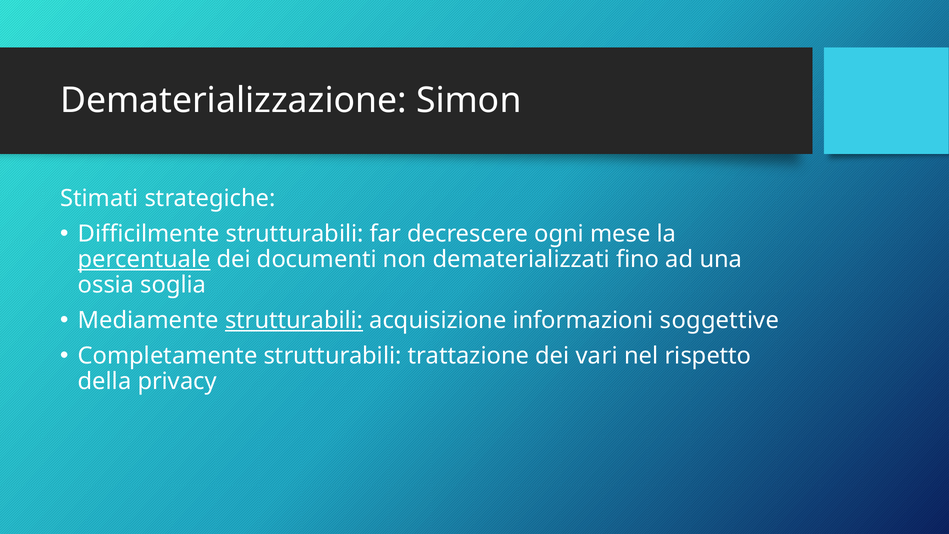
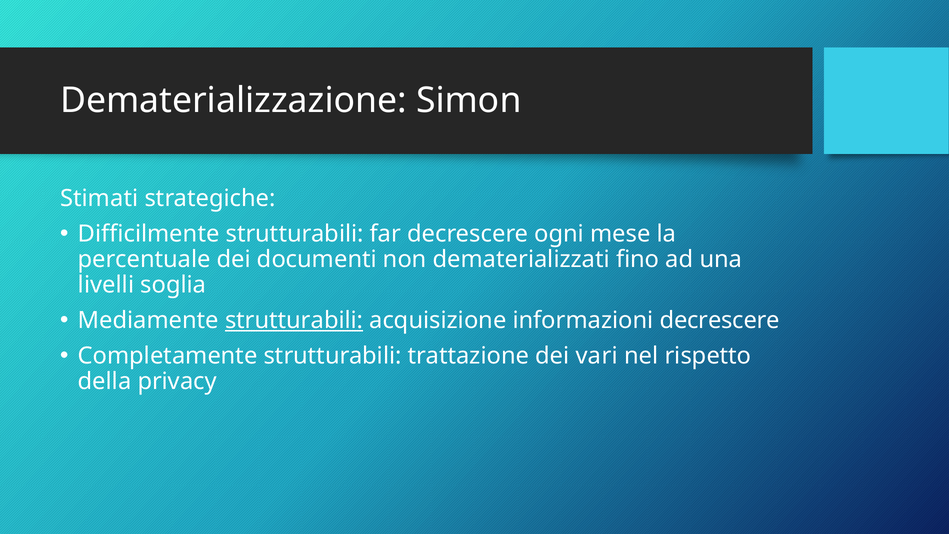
percentuale underline: present -> none
ossia: ossia -> livelli
informazioni soggettive: soggettive -> decrescere
